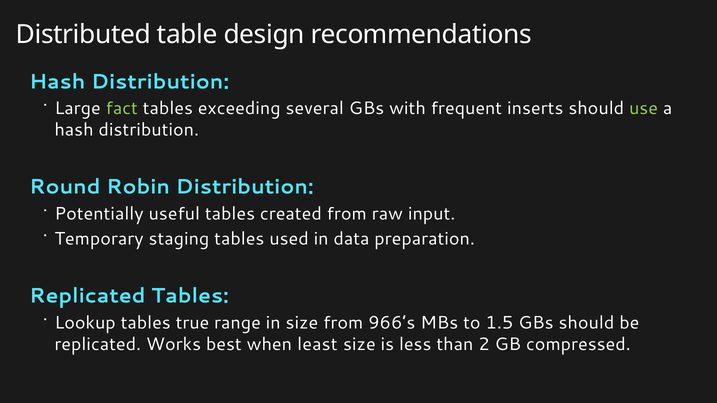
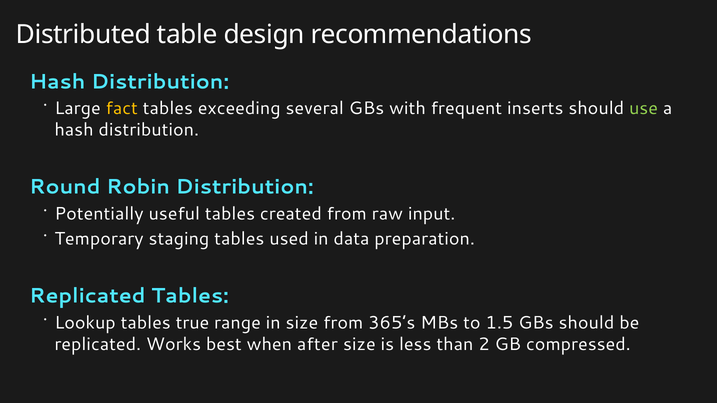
fact colour: light green -> yellow
966’s: 966’s -> 365’s
least: least -> after
